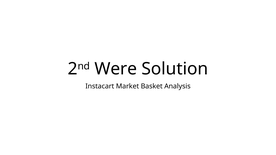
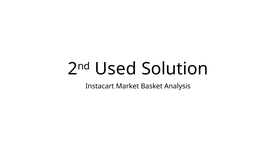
Were: Were -> Used
